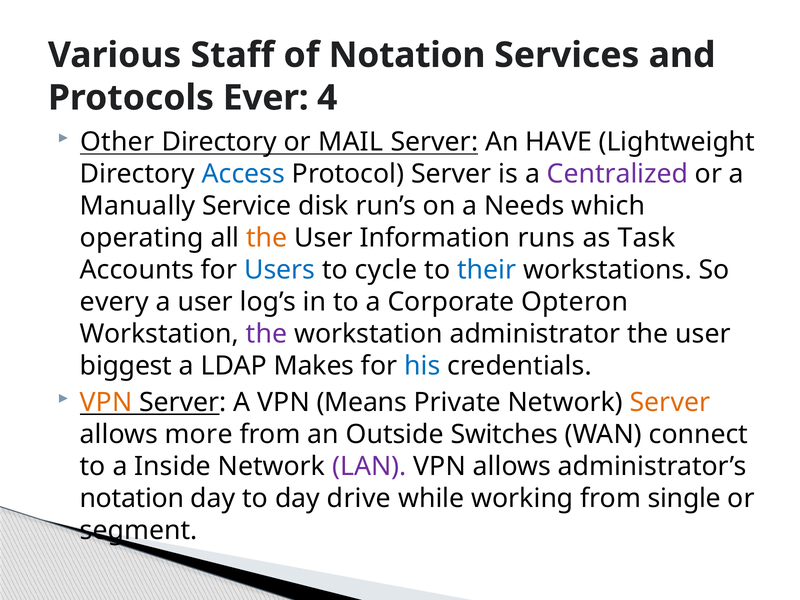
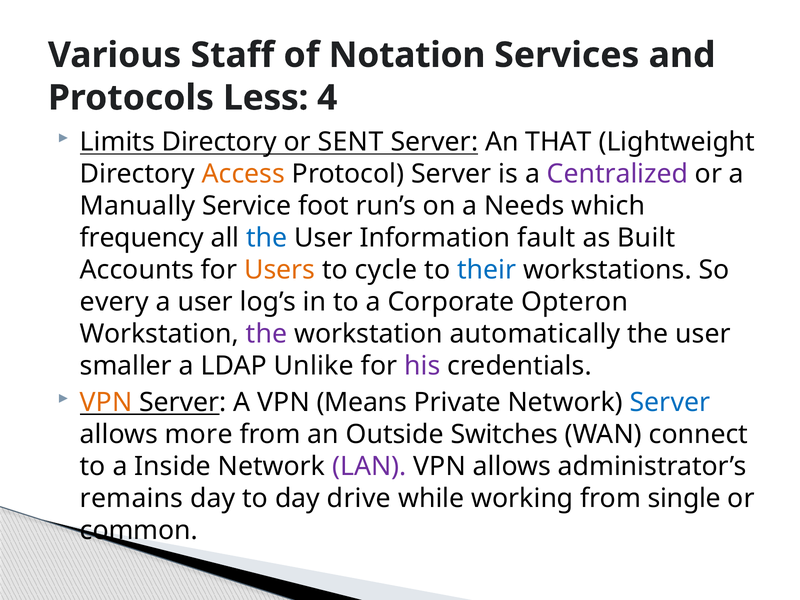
Ever: Ever -> Less
Other: Other -> Limits
MAIL: MAIL -> SENT
HAVE: HAVE -> THAT
Access colour: blue -> orange
disk: disk -> foot
operating: operating -> frequency
the at (267, 238) colour: orange -> blue
runs: runs -> fault
Task: Task -> Built
Users colour: blue -> orange
administrator: administrator -> automatically
biggest: biggest -> smaller
Makes: Makes -> Unlike
his colour: blue -> purple
Server at (670, 402) colour: orange -> blue
notation at (132, 498): notation -> remains
segment: segment -> common
